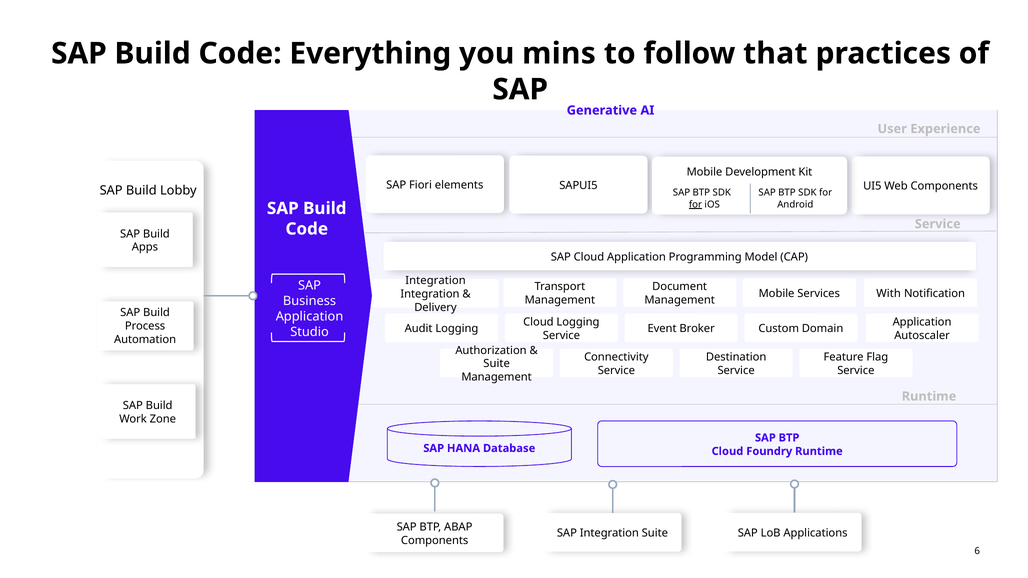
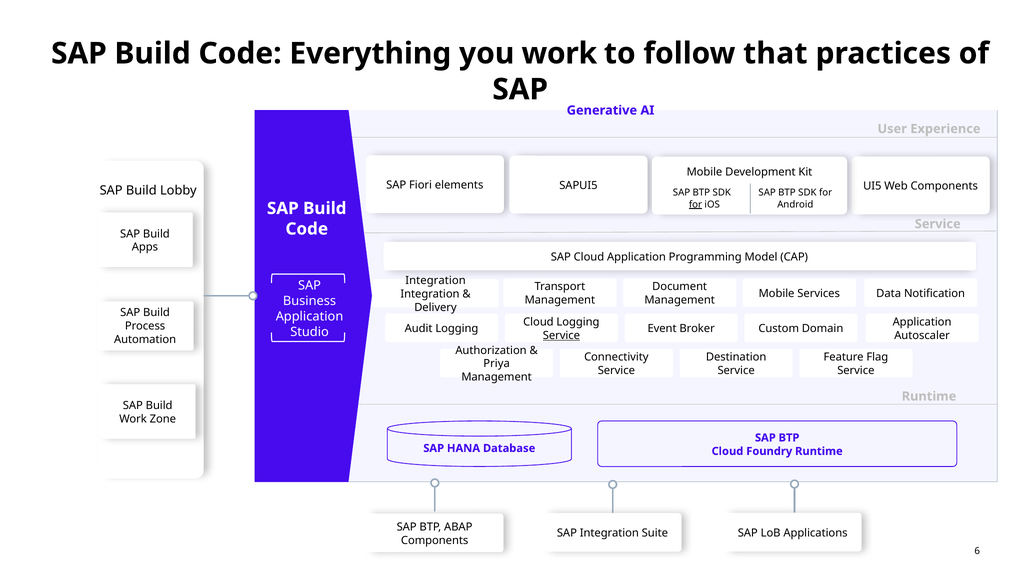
you mins: mins -> work
With: With -> Data
Service at (561, 336) underline: none -> present
Suite at (497, 364): Suite -> Priya
